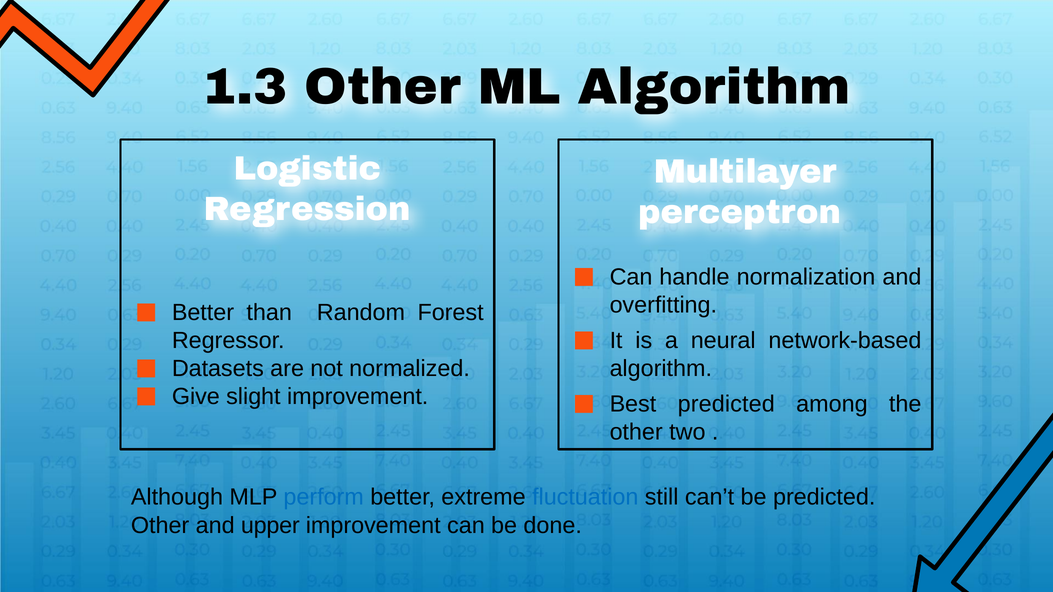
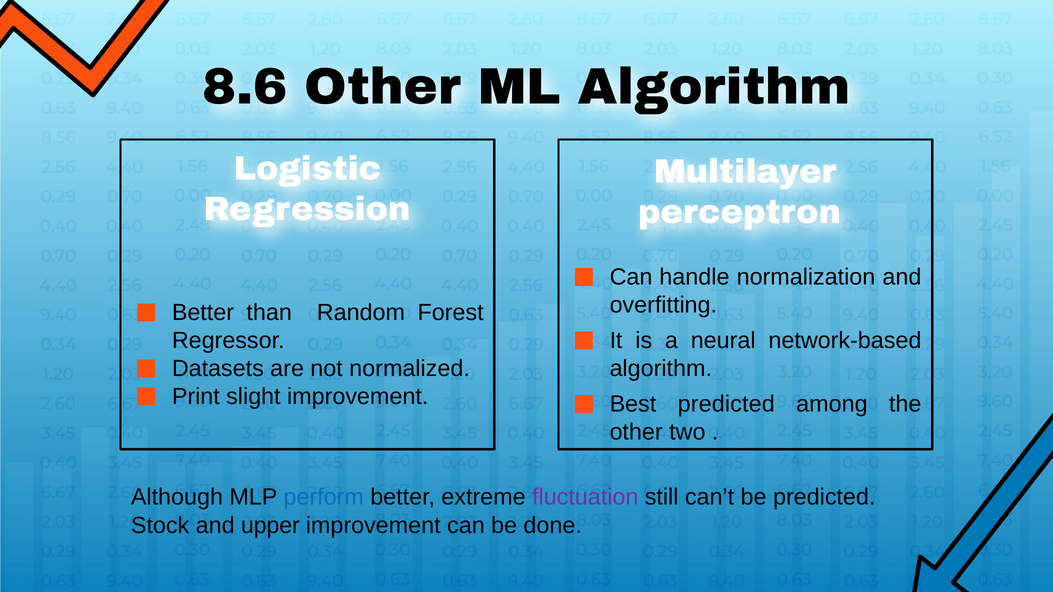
1.3: 1.3 -> 8.6
Give: Give -> Print
fluctuation colour: blue -> purple
Other at (160, 526): Other -> Stock
